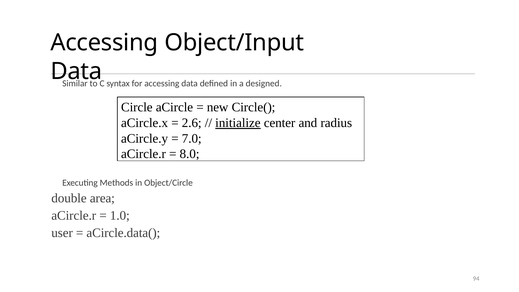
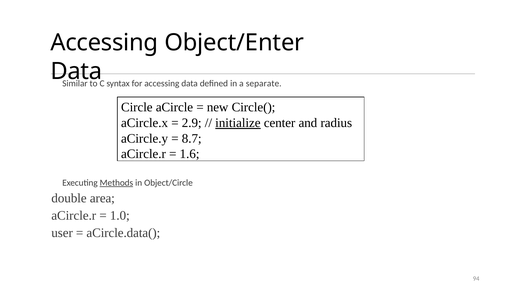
Object/Input: Object/Input -> Object/Enter
designed: designed -> separate
2.6: 2.6 -> 2.9
7.0: 7.0 -> 8.7
8.0: 8.0 -> 1.6
Methods underline: none -> present
